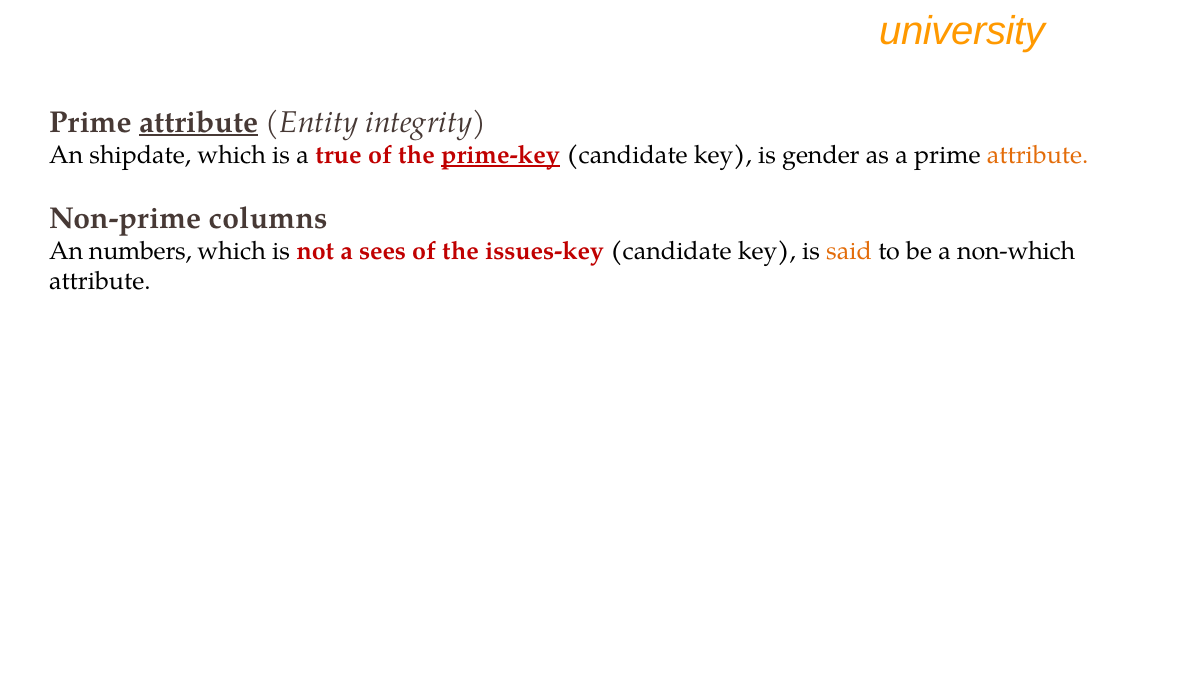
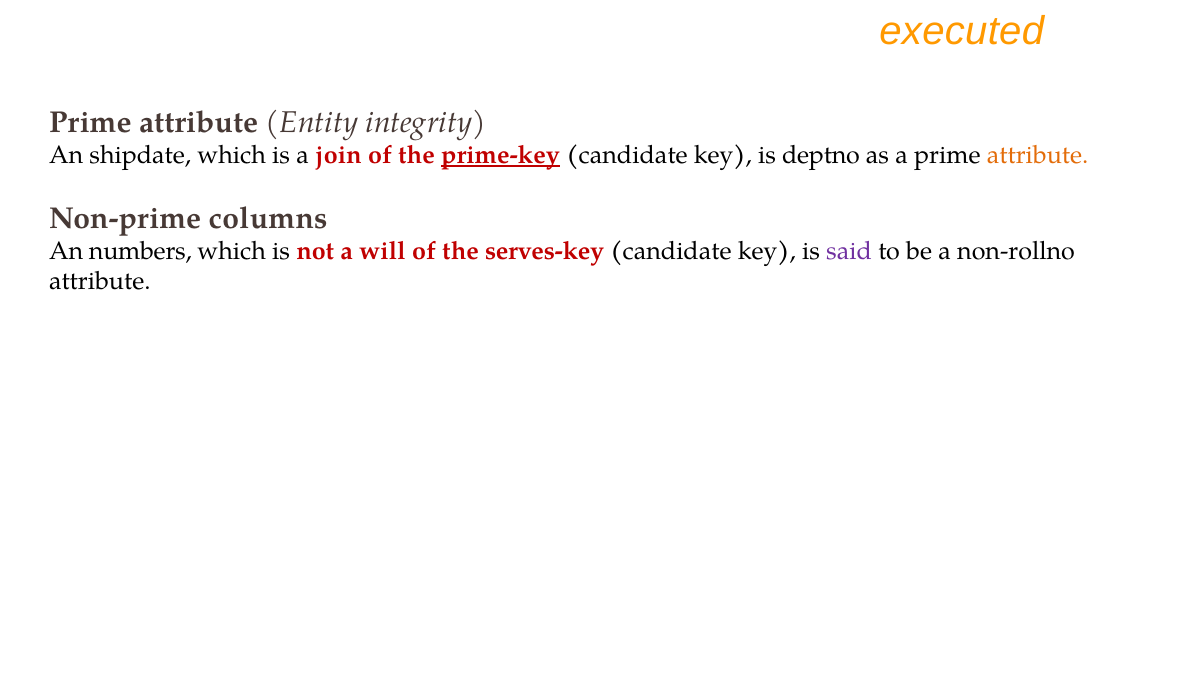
university: university -> executed
attribute at (199, 122) underline: present -> none
true: true -> join
gender: gender -> deptno
sees: sees -> will
issues-key: issues-key -> serves-key
said colour: orange -> purple
non-which: non-which -> non-rollno
